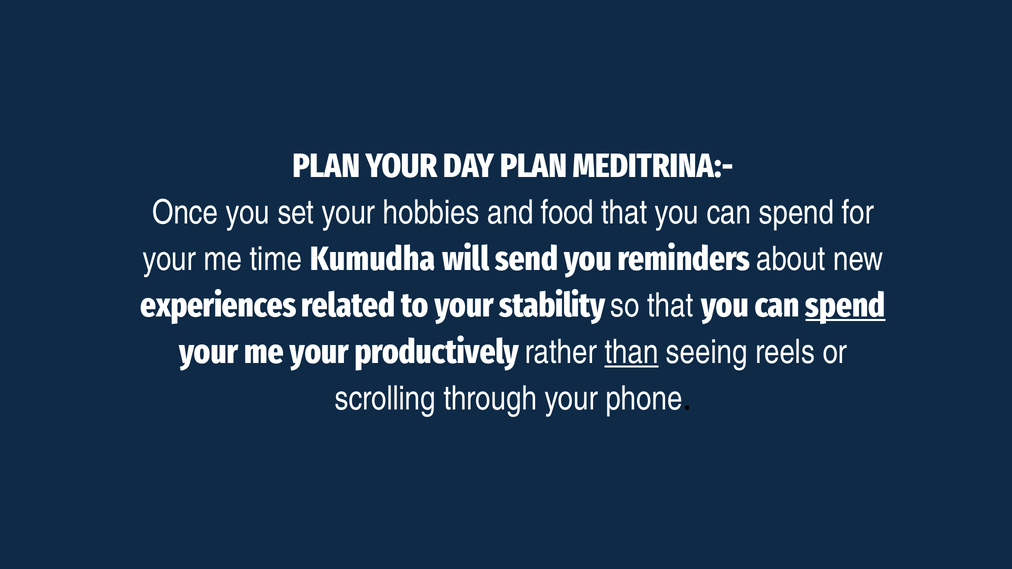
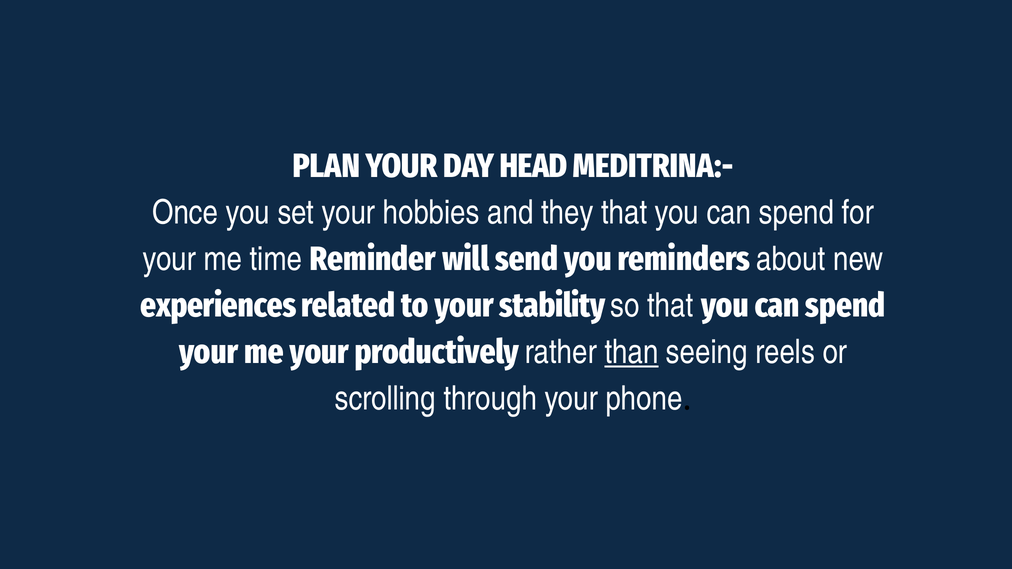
DAY PLAN: PLAN -> HEAD
food: food -> they
Kumudha: Kumudha -> Reminder
spend at (845, 306) underline: present -> none
